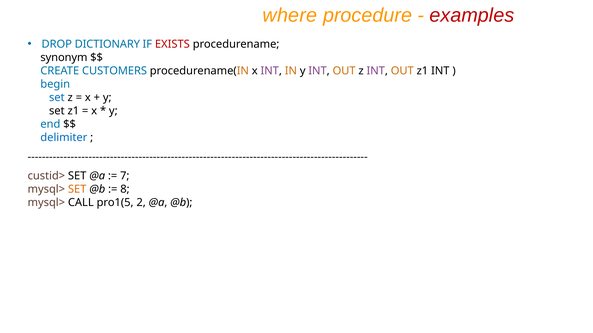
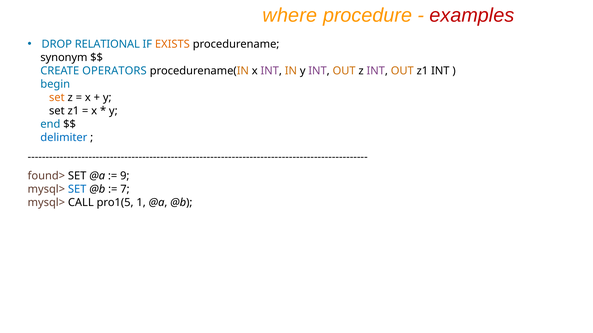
DICTIONARY: DICTIONARY -> RELATIONAL
EXISTS colour: red -> orange
CUSTOMERS: CUSTOMERS -> OPERATORS
set at (57, 98) colour: blue -> orange
custid>: custid> -> found>
7: 7 -> 9
SET at (77, 190) colour: orange -> blue
8: 8 -> 7
2: 2 -> 1
